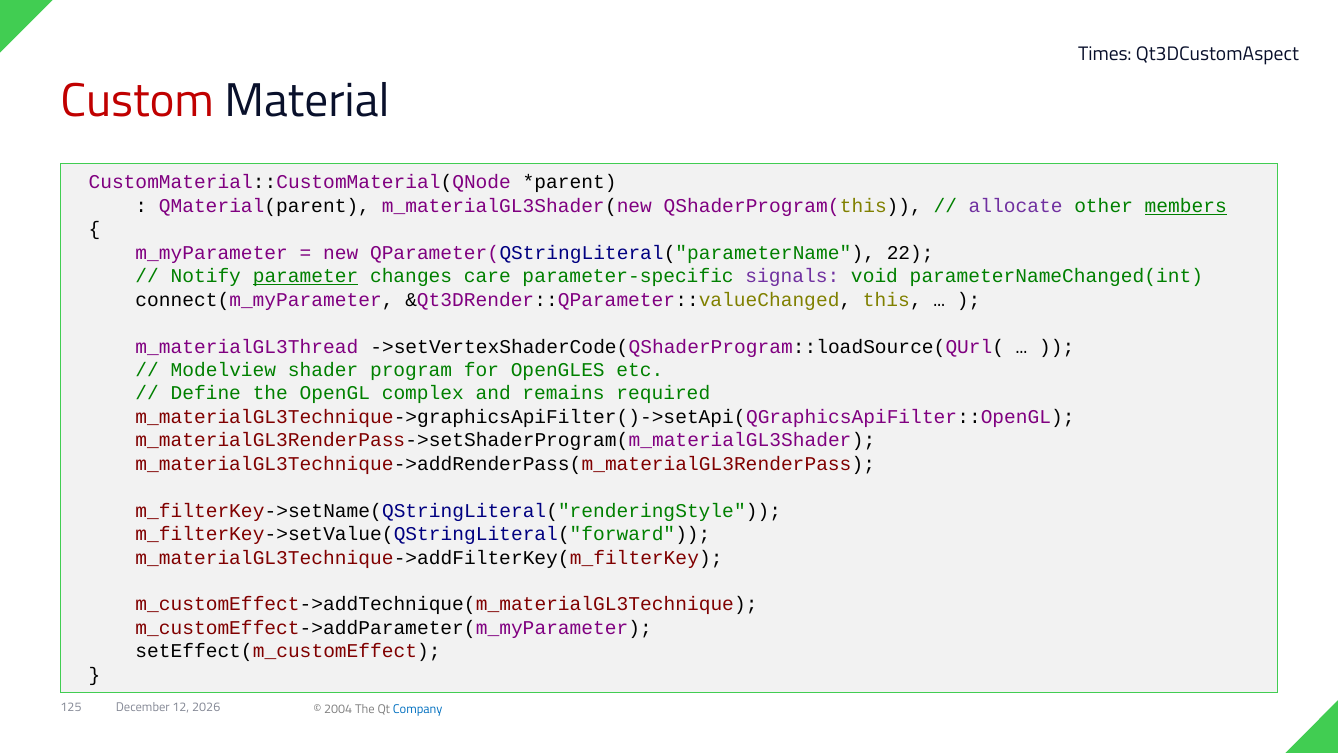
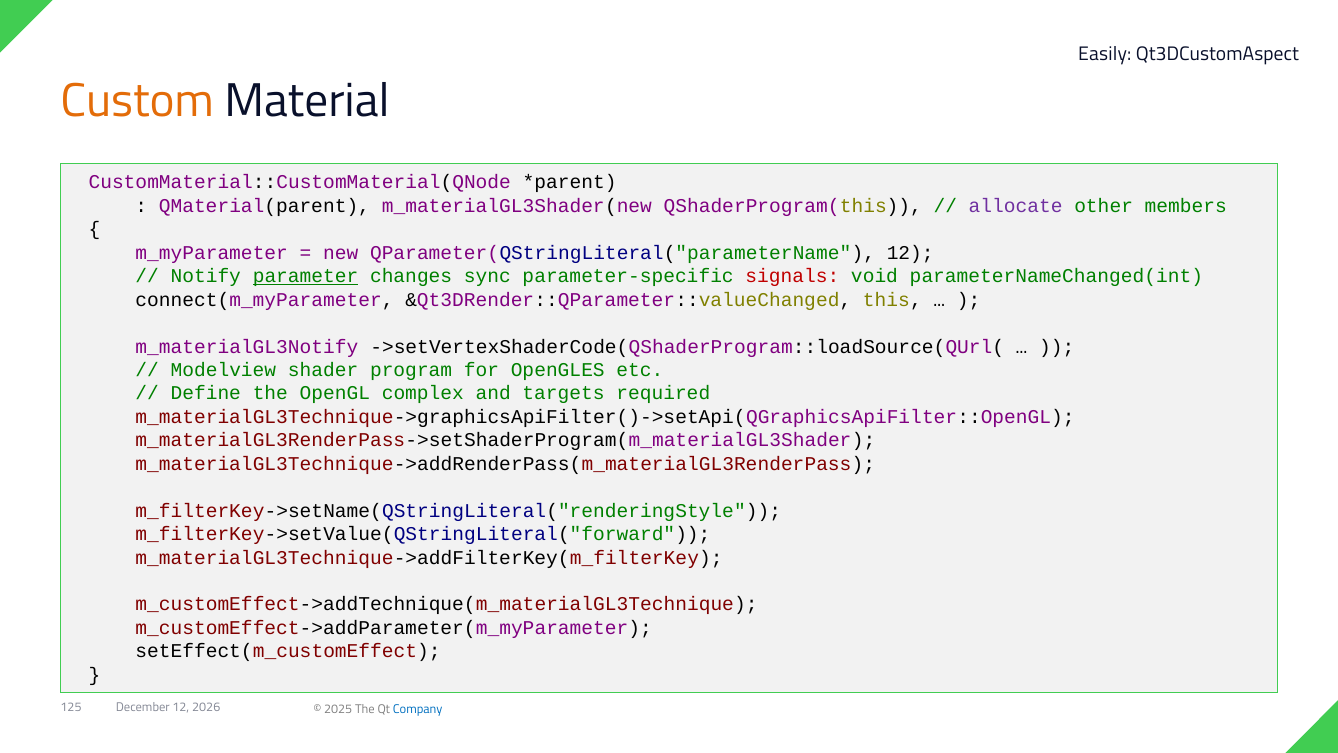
Times: Times -> Easily
Custom colour: red -> orange
members underline: present -> none
QParameter(QStringLiteral("parameterName 22: 22 -> 12
care: care -> sync
signals colour: purple -> red
m_materialGL3Thread: m_materialGL3Thread -> m_materialGL3Notify
remains: remains -> targets
2004: 2004 -> 2025
